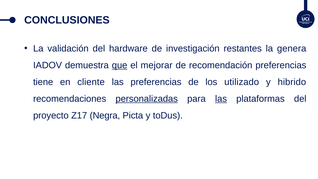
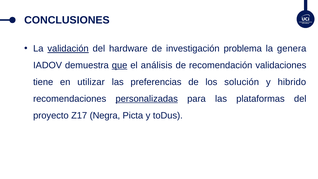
validación underline: none -> present
restantes: restantes -> problema
mejorar: mejorar -> análisis
recomendación preferencias: preferencias -> validaciones
cliente: cliente -> utilizar
utilizado: utilizado -> solución
las at (221, 99) underline: present -> none
